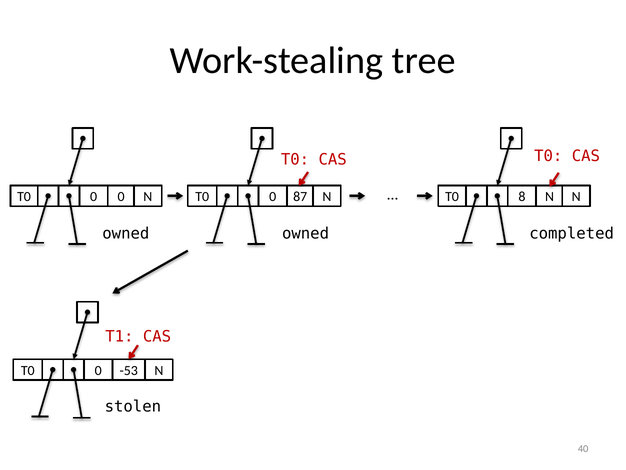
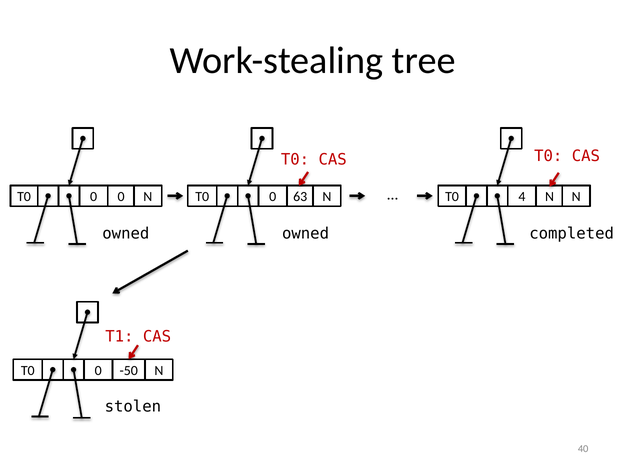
87: 87 -> 63
8: 8 -> 4
-53: -53 -> -50
